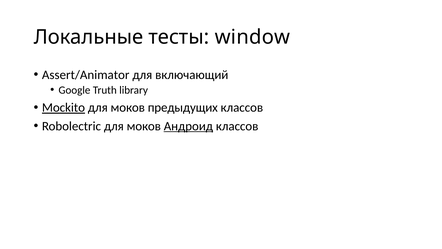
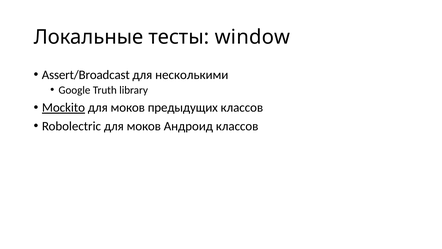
Assert/Animator: Assert/Animator -> Assert/Broadcast
включающий: включающий -> несколькими
Андроид underline: present -> none
